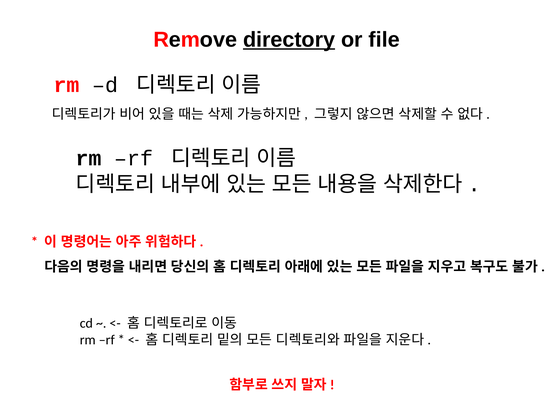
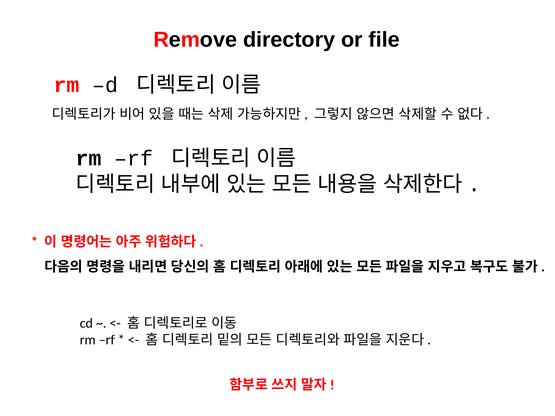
directory underline: present -> none
